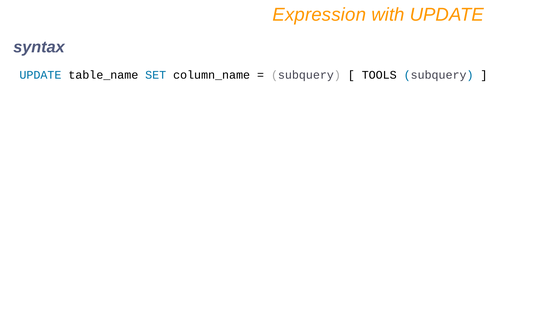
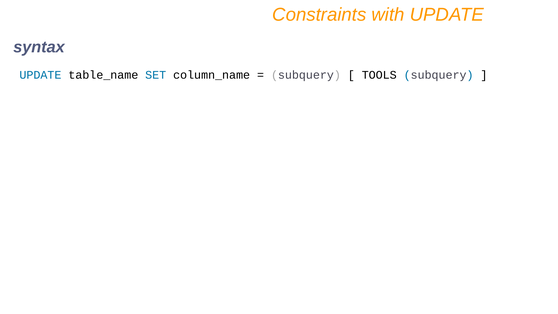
Expression: Expression -> Constraints
